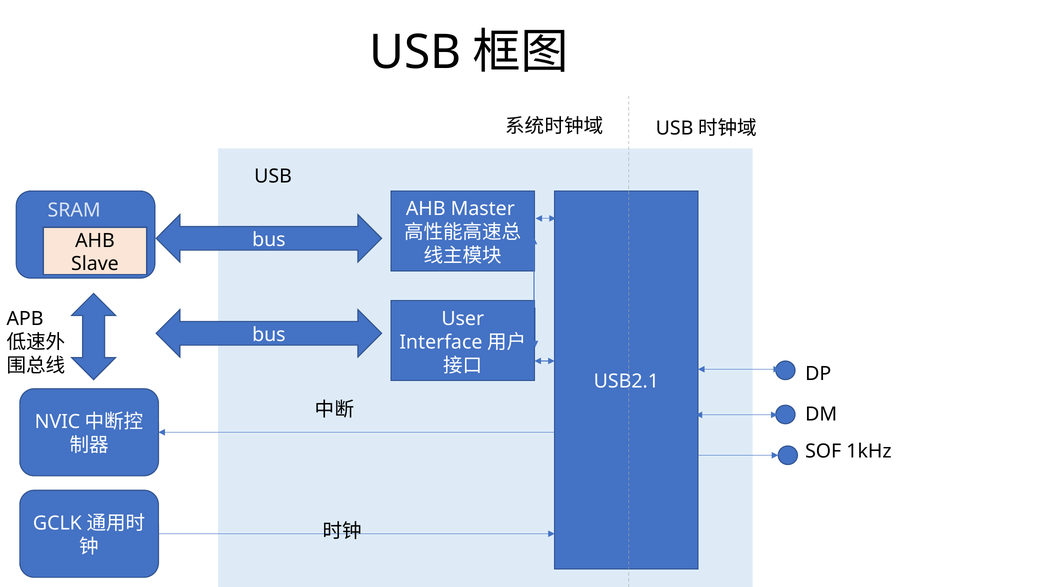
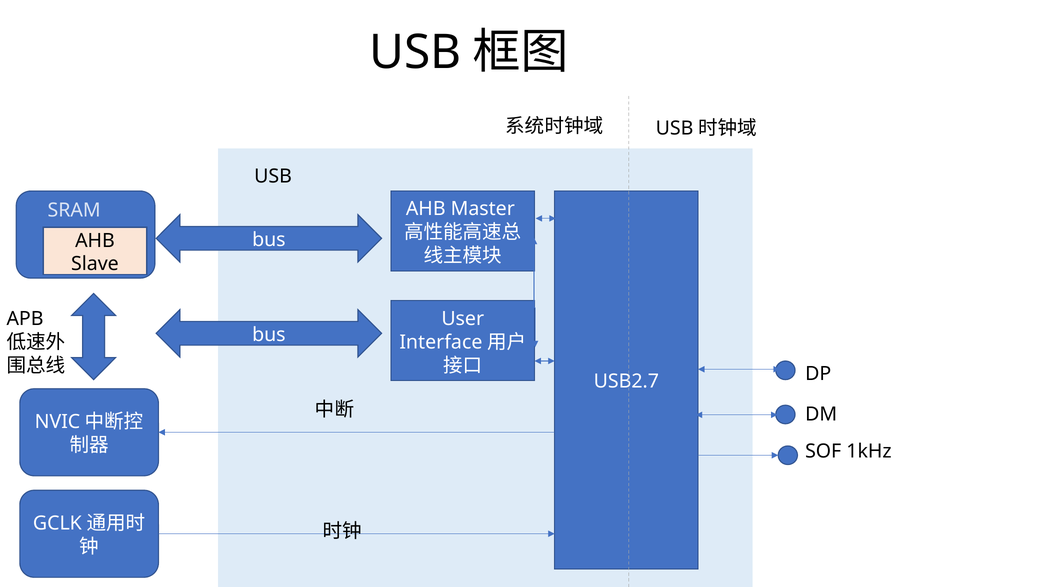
USB2.1: USB2.1 -> USB2.7
